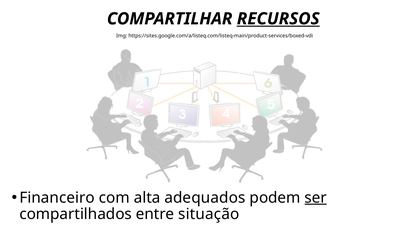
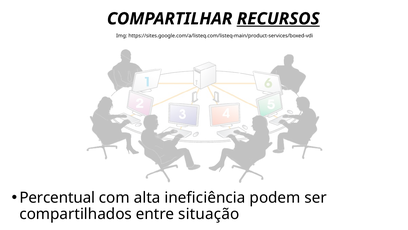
Financeiro: Financeiro -> Percentual
adequados: adequados -> ineficiência
ser underline: present -> none
